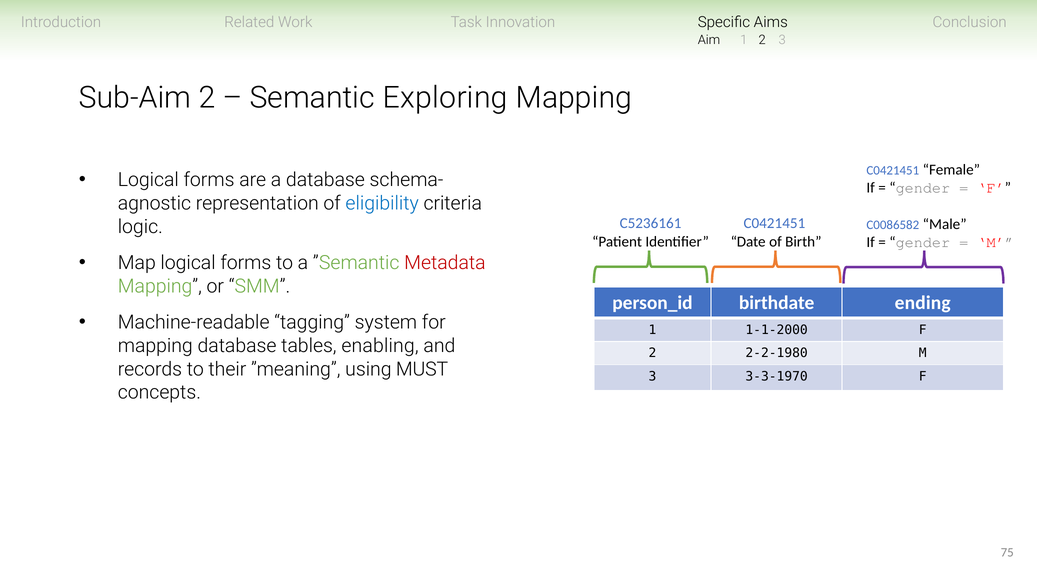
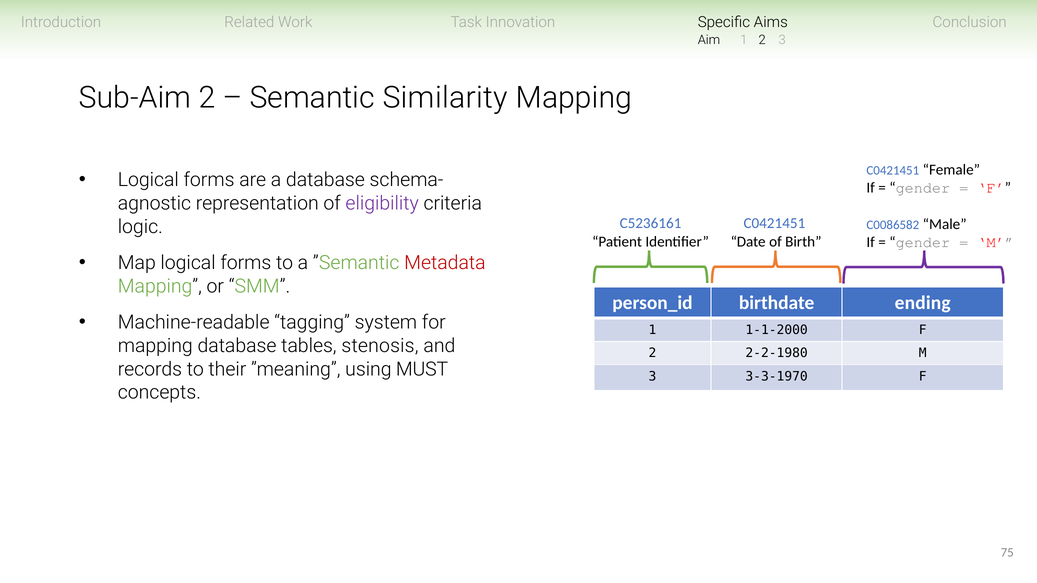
Exploring: Exploring -> Similarity
eligibility colour: blue -> purple
enabling: enabling -> stenosis
